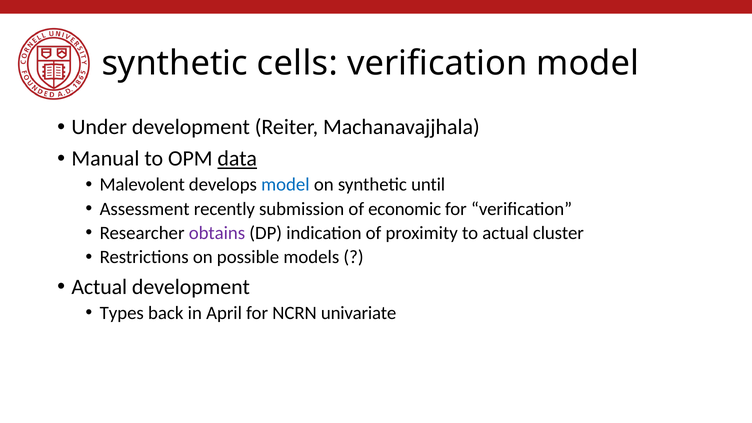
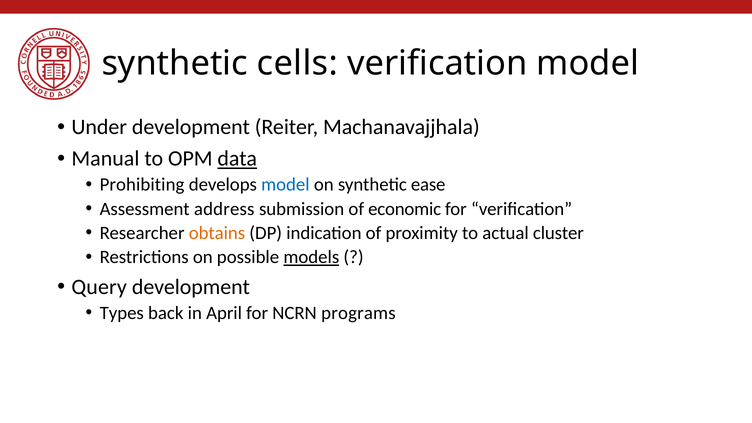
Malevolent: Malevolent -> Prohibiting
until: until -> ease
recently: recently -> address
obtains colour: purple -> orange
models underline: none -> present
Actual at (99, 287): Actual -> Query
univariate: univariate -> programs
